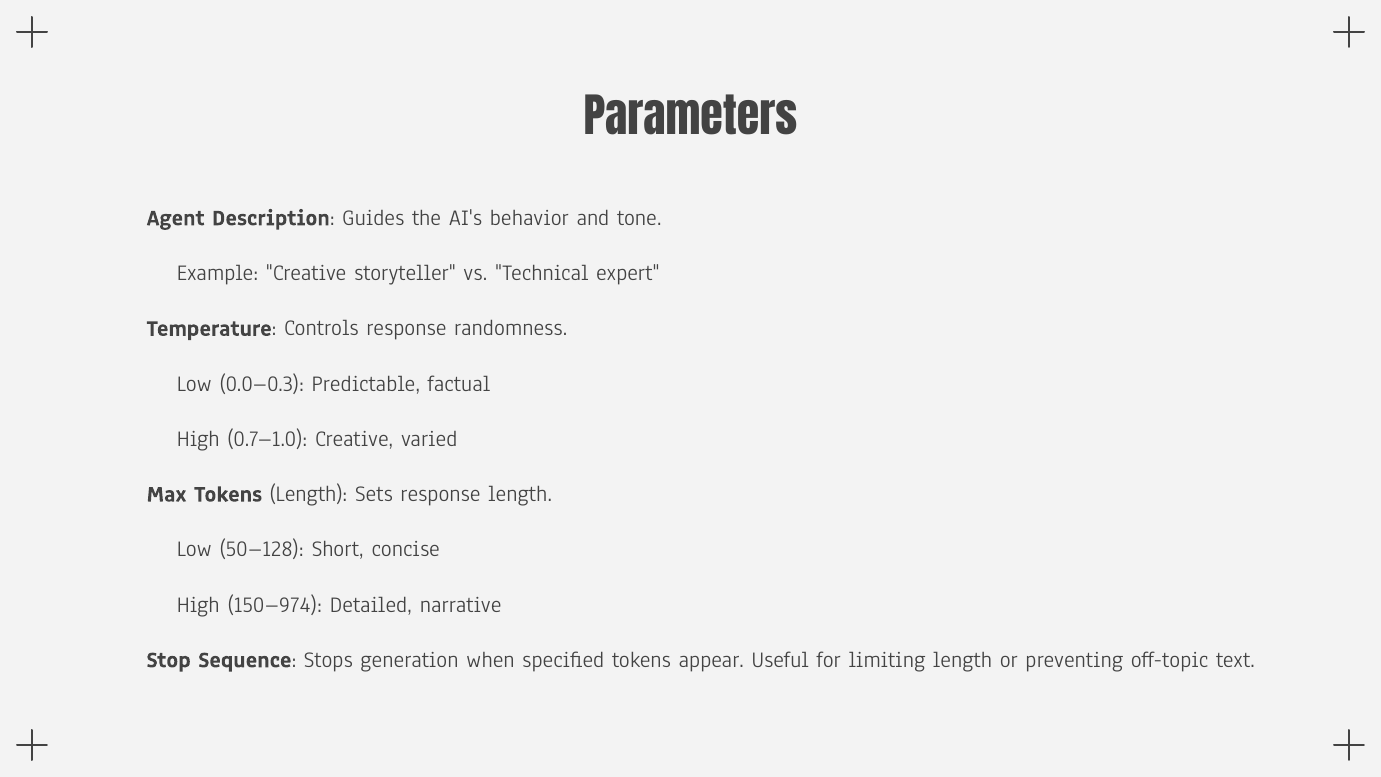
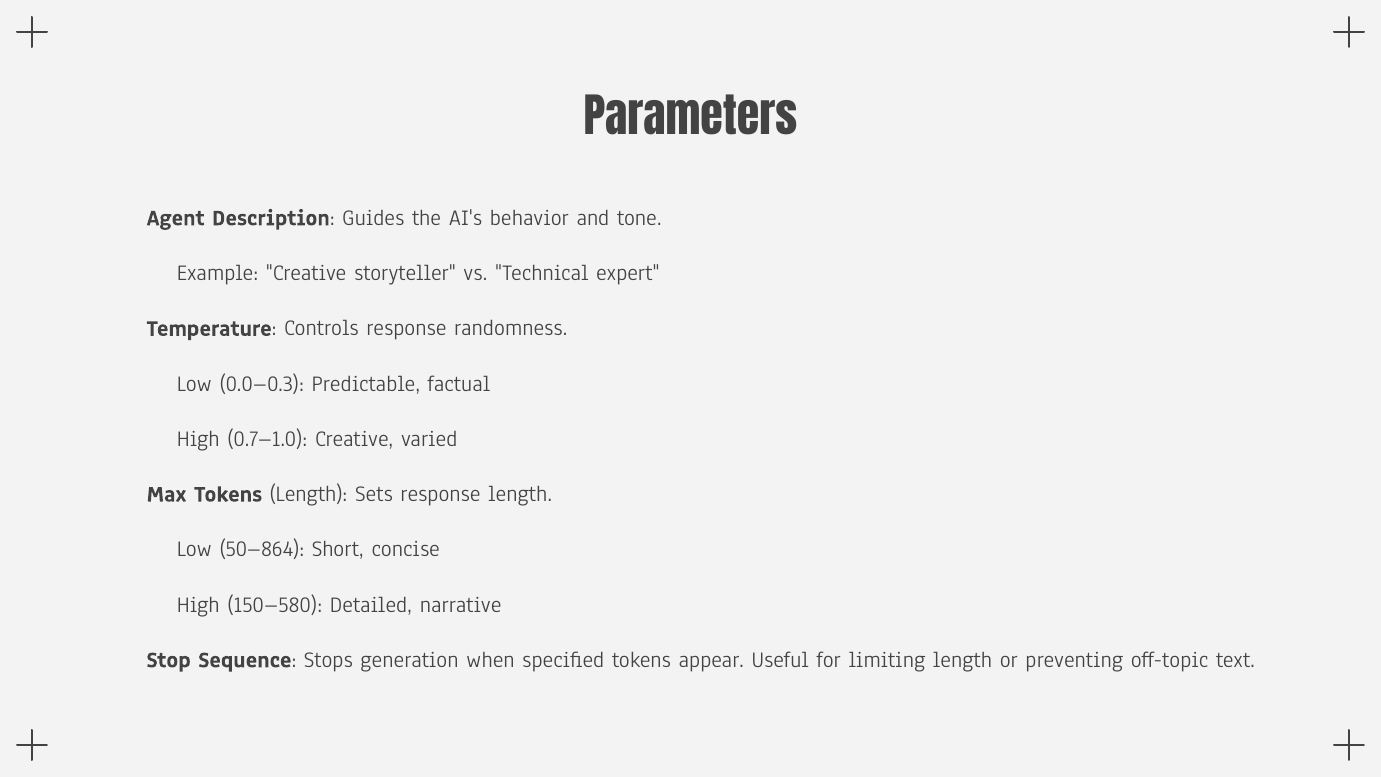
50–128: 50–128 -> 50–864
150–974: 150–974 -> 150–580
